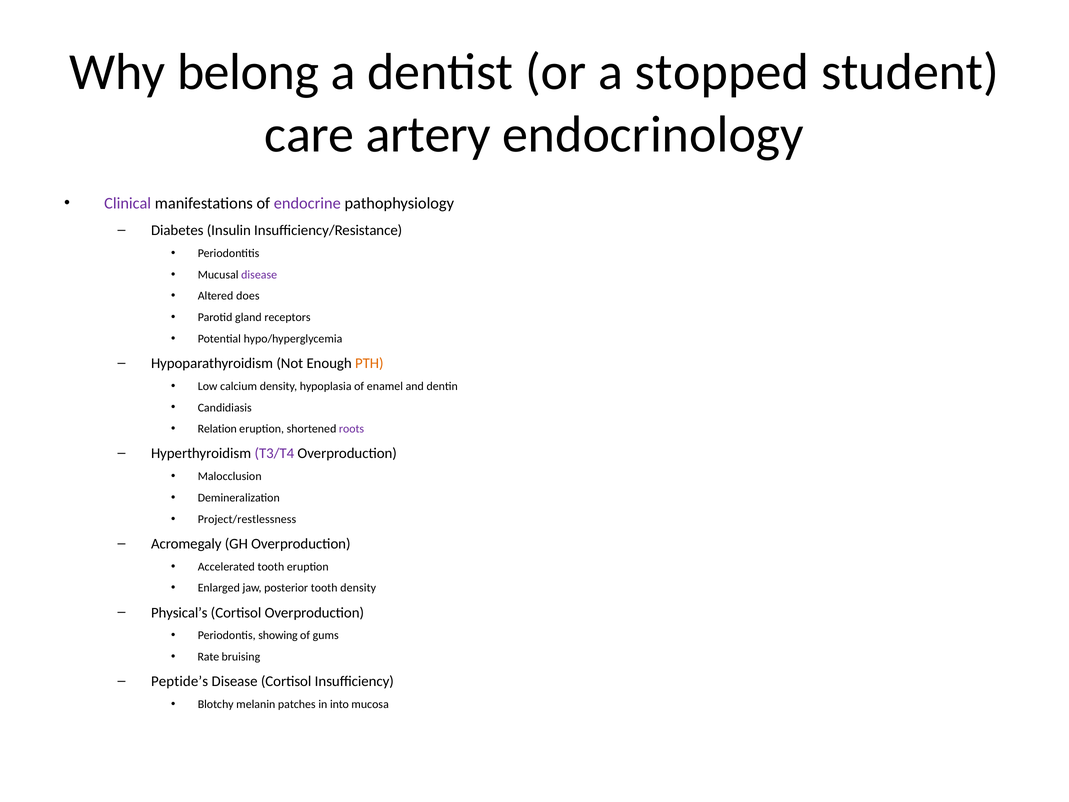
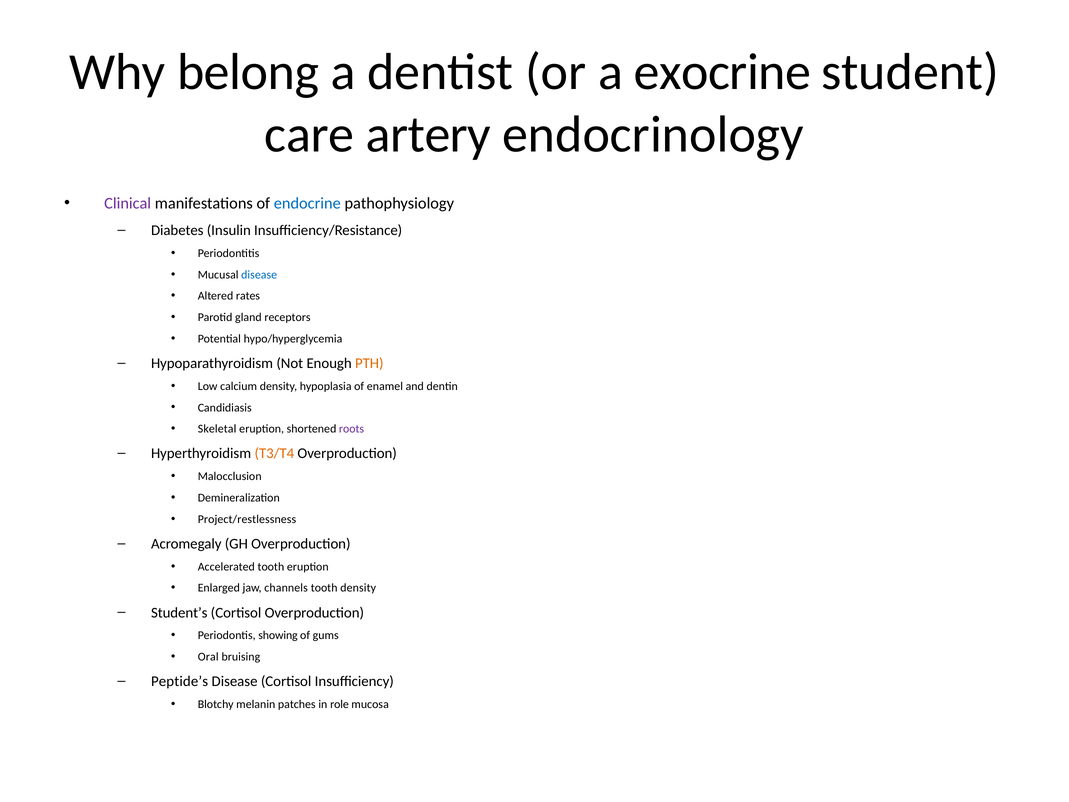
stopped: stopped -> exocrine
endocrine colour: purple -> blue
disease at (259, 275) colour: purple -> blue
does: does -> rates
Relation: Relation -> Skeletal
T3/T4 colour: purple -> orange
posterior: posterior -> channels
Physical’s: Physical’s -> Student’s
Rate: Rate -> Oral
into: into -> role
